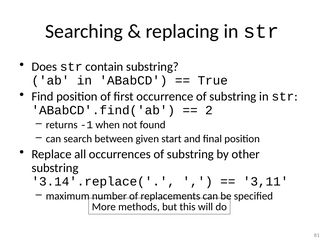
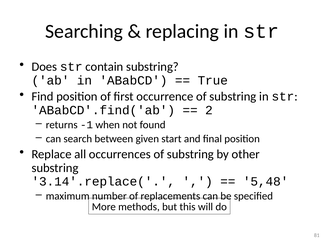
3,11: 3,11 -> 5,48
